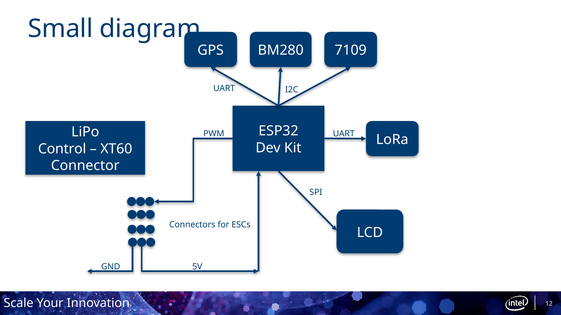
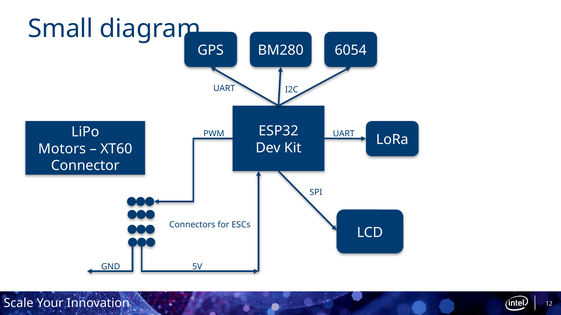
7109: 7109 -> 6054
Control: Control -> Motors
